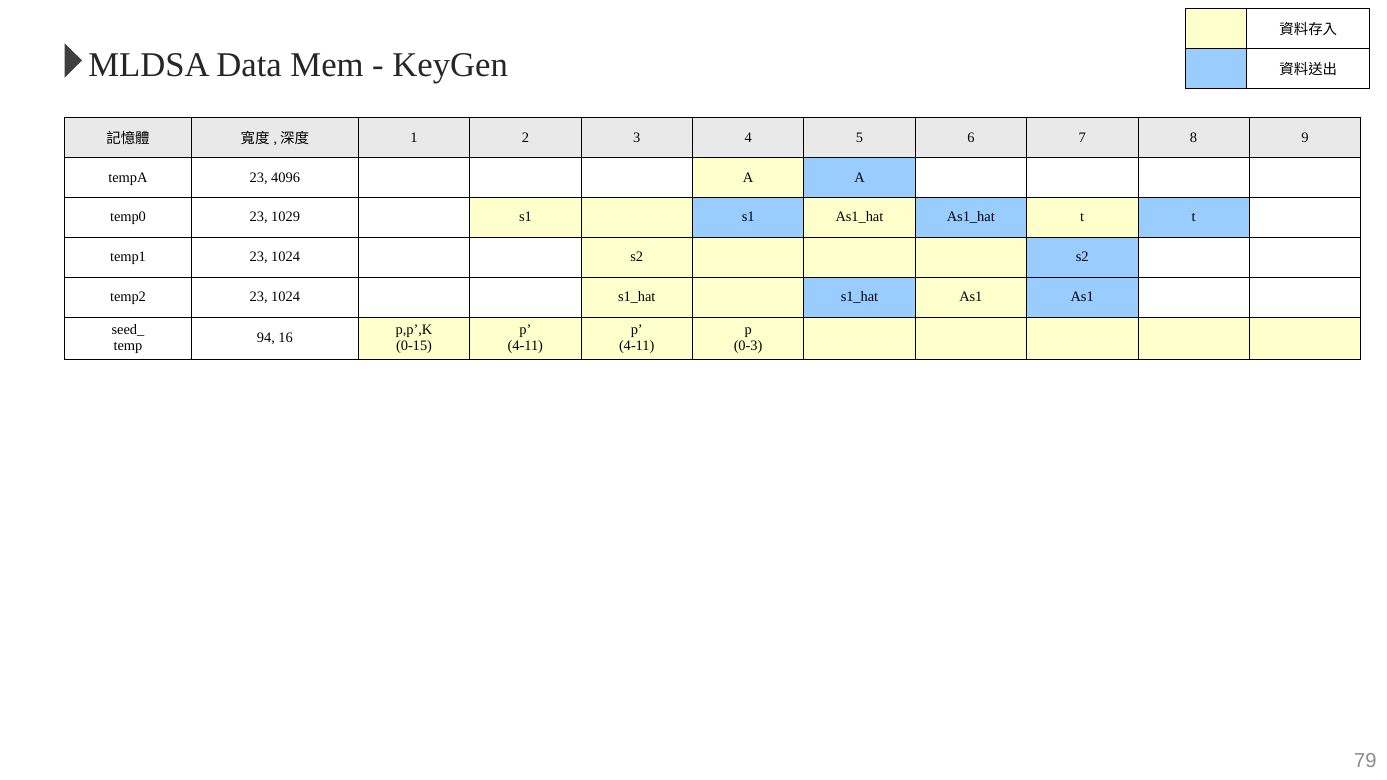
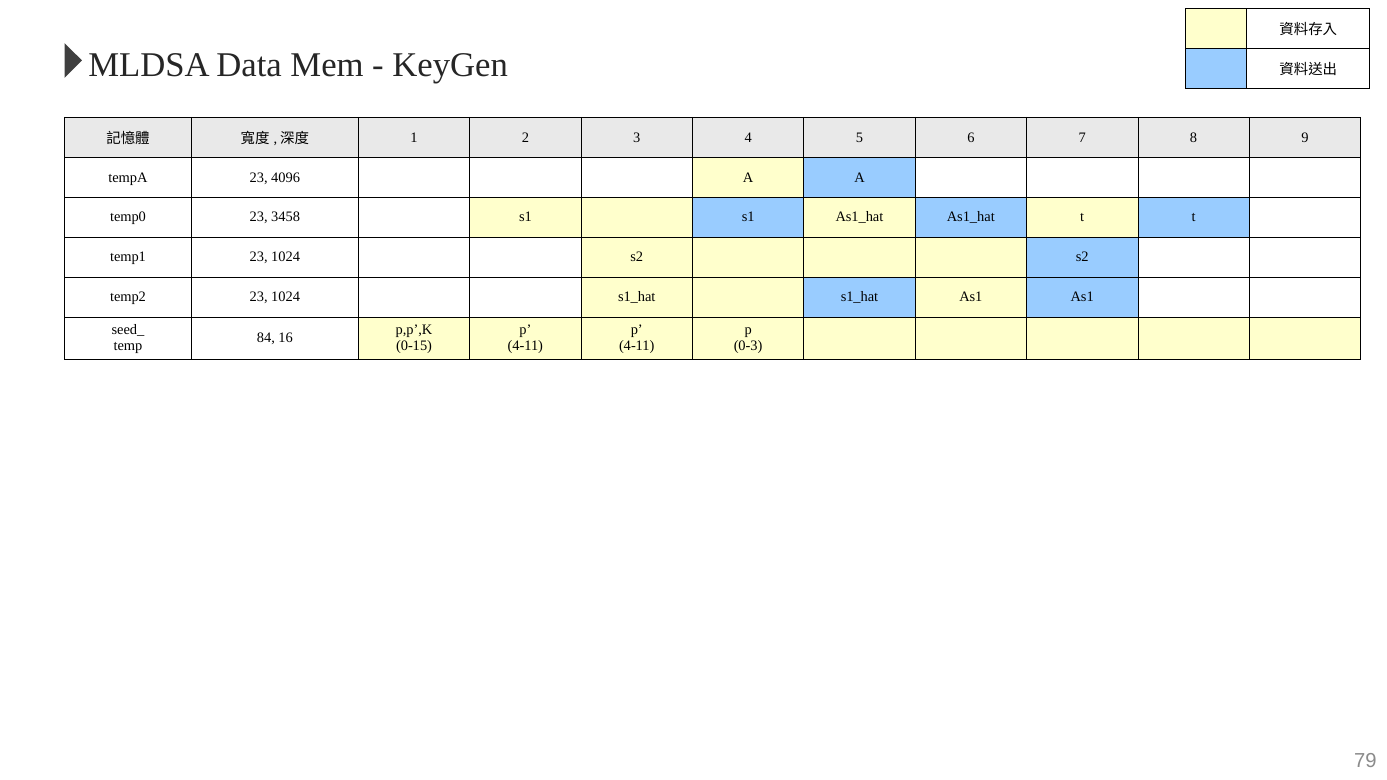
1029: 1029 -> 3458
94: 94 -> 84
